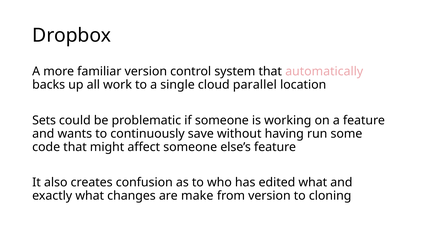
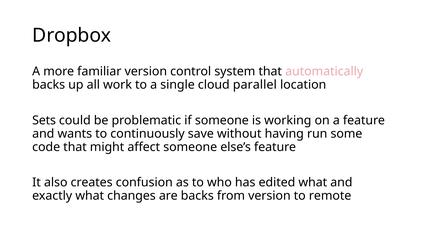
are make: make -> backs
cloning: cloning -> remote
